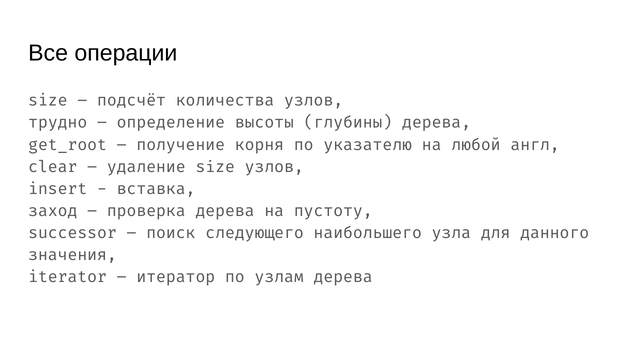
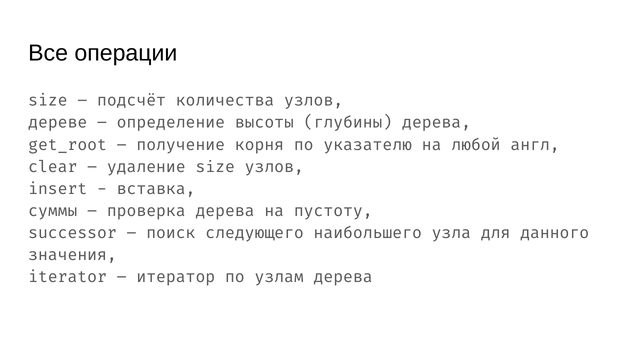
трудно: трудно -> дереве
заход: заход -> суммы
